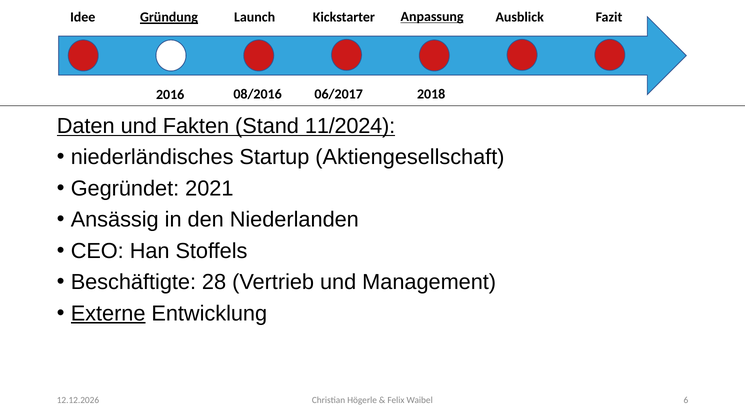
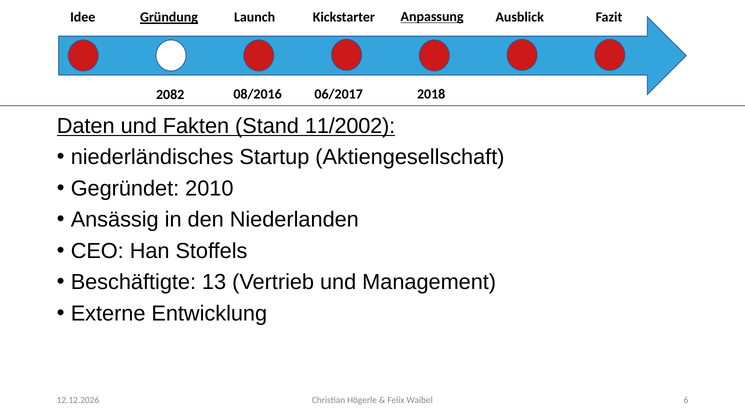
2016: 2016 -> 2082
11/2024: 11/2024 -> 11/2002
2021: 2021 -> 2010
28: 28 -> 13
Externe underline: present -> none
